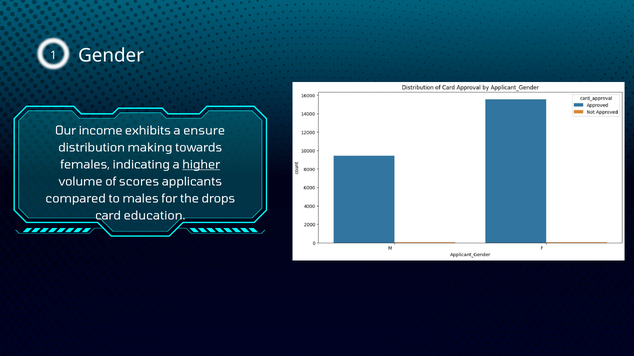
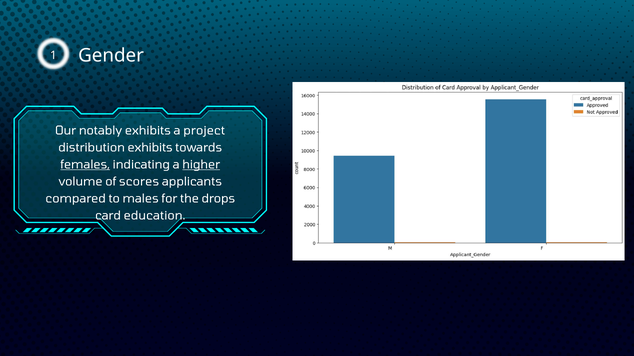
income: income -> notably
ensure: ensure -> project
distribution making: making -> exhibits
females underline: none -> present
